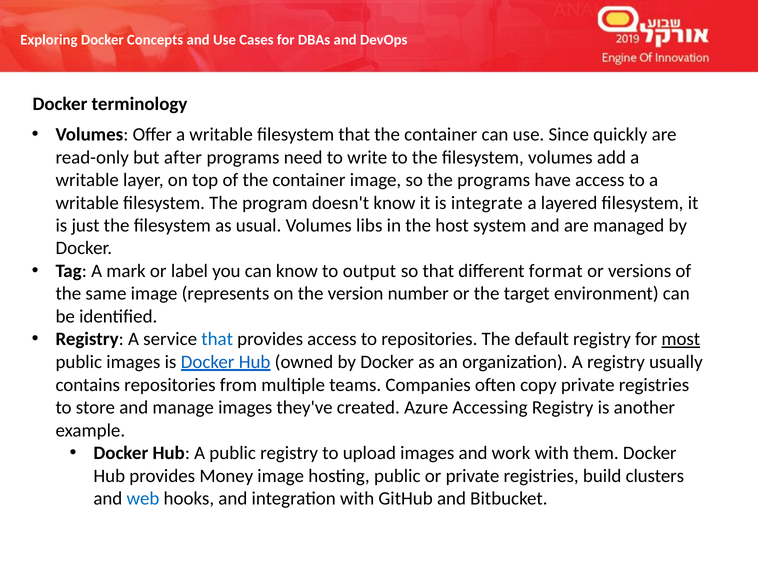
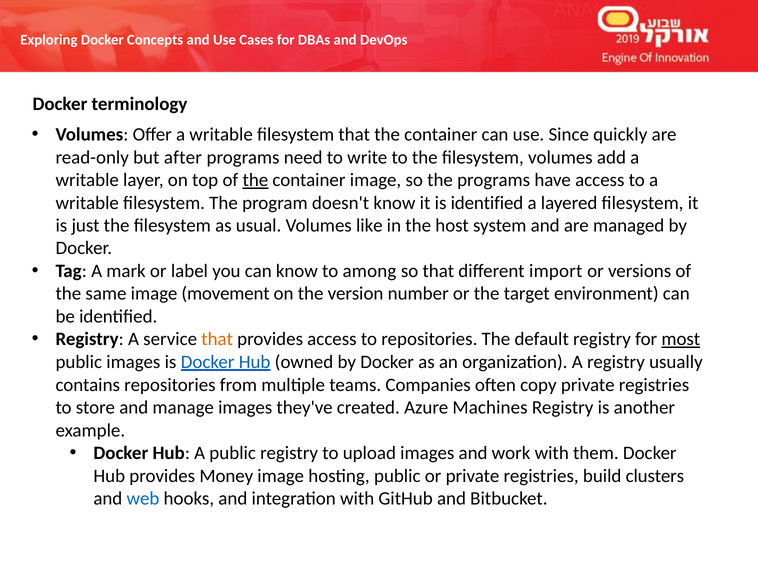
the at (255, 180) underline: none -> present
is integrate: integrate -> identified
libs: libs -> like
output: output -> among
format: format -> import
represents: represents -> movement
that at (217, 339) colour: blue -> orange
Accessing: Accessing -> Machines
